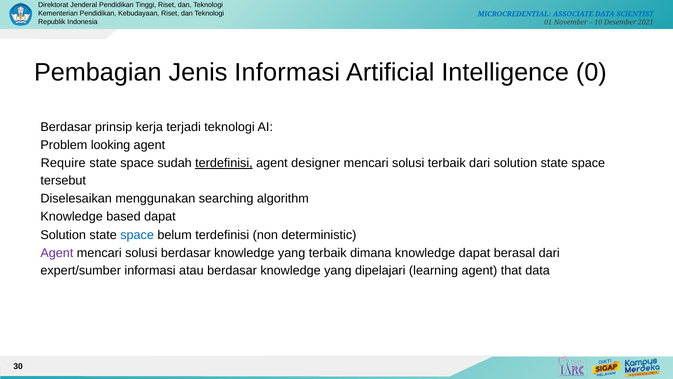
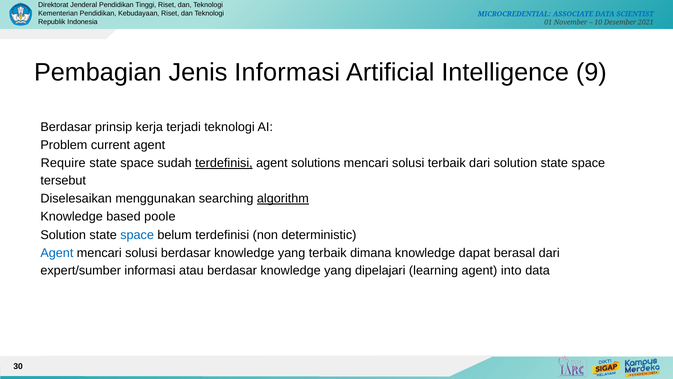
0: 0 -> 9
looking: looking -> current
designer: designer -> solutions
algorithm underline: none -> present
based dapat: dapat -> poole
Agent at (57, 253) colour: purple -> blue
that: that -> into
